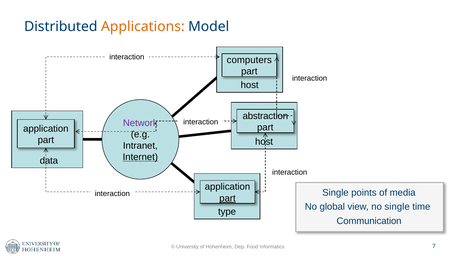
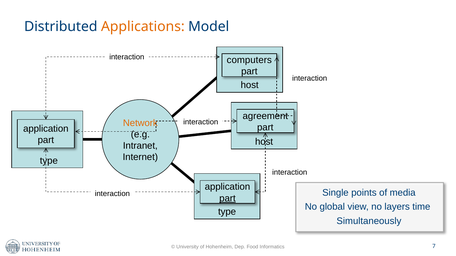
abstraction: abstraction -> agreement
Network colour: purple -> orange
Internet underline: present -> none
data at (49, 161): data -> type
no single: single -> layers
Communication: Communication -> Simultaneously
